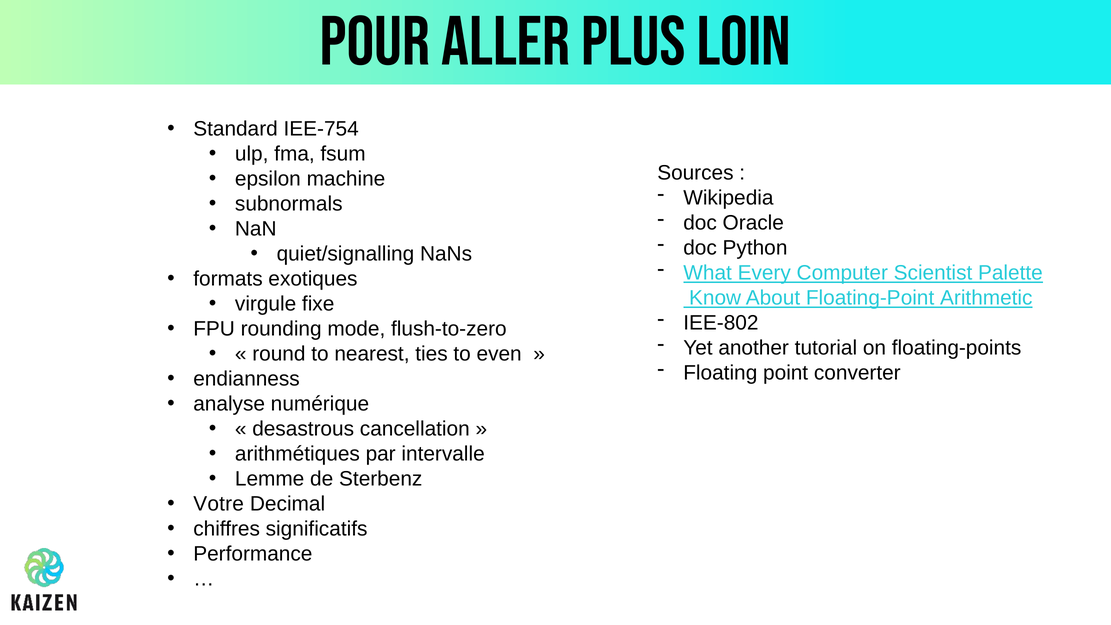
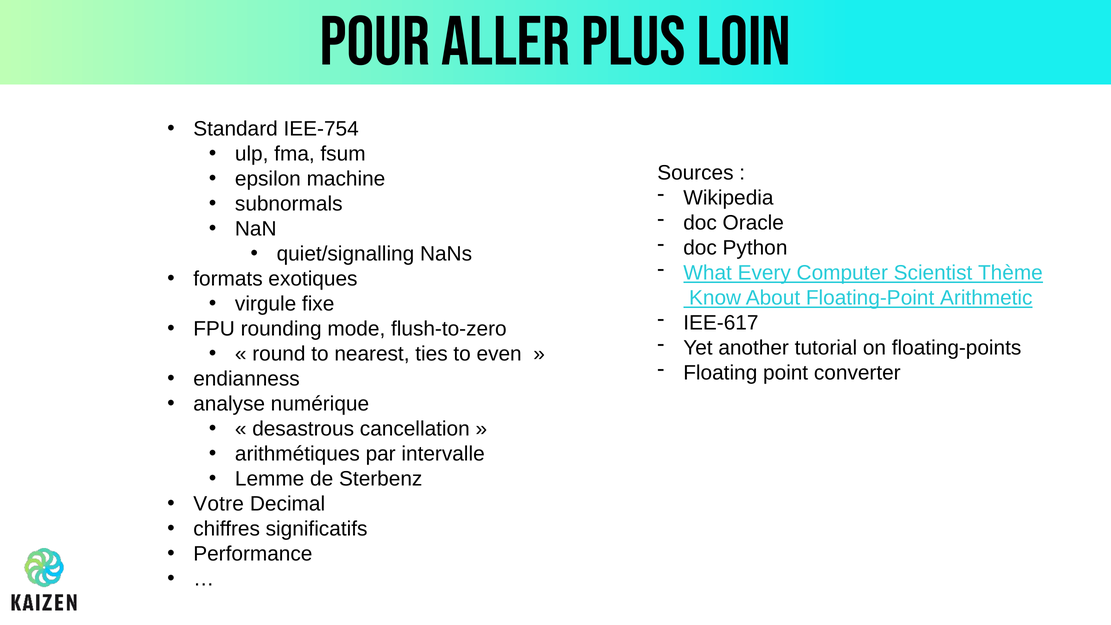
Palette: Palette -> Thème
IEE-802: IEE-802 -> IEE-617
